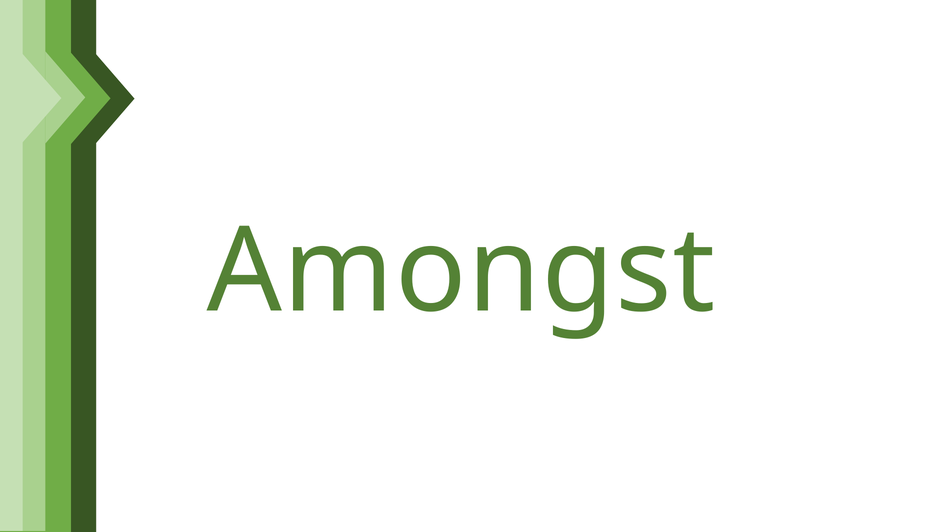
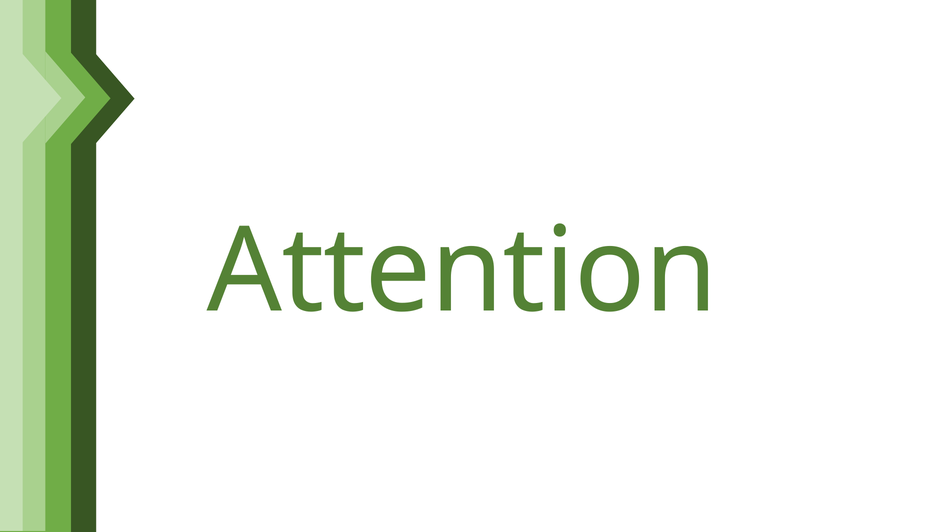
Amongst: Amongst -> Attention
